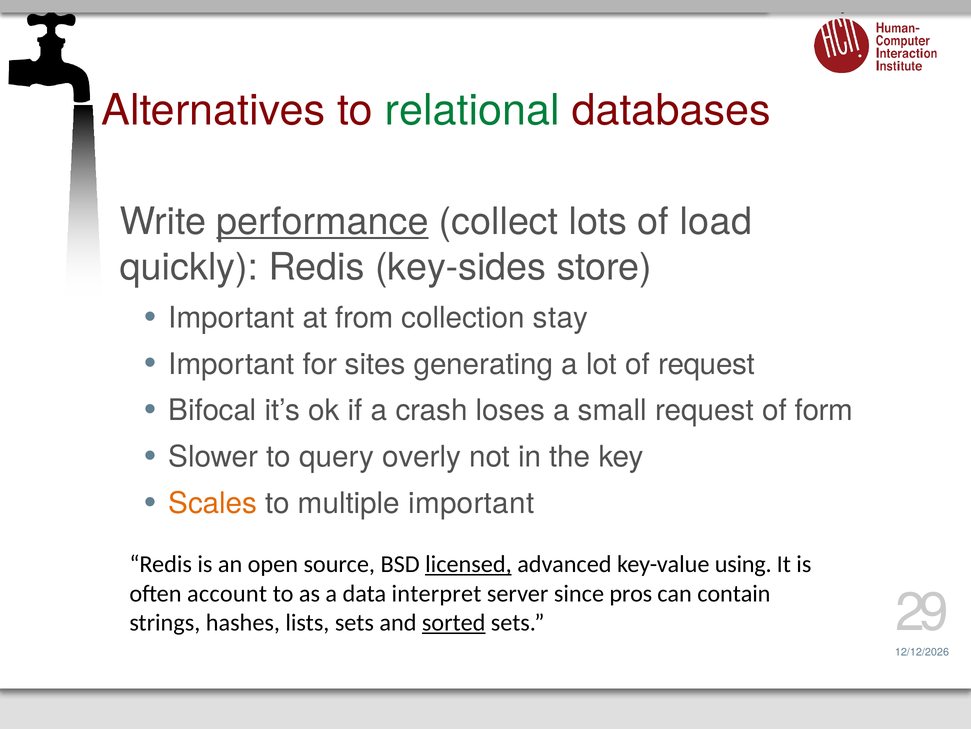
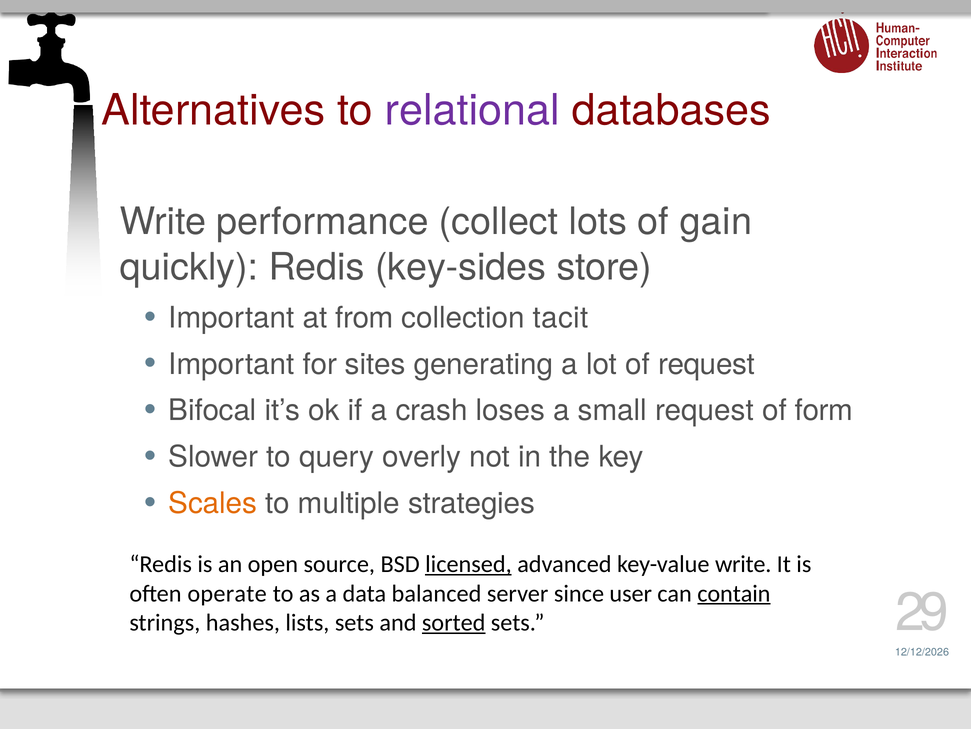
relational colour: green -> purple
performance underline: present -> none
load: load -> gain
stay: stay -> tacit
multiple important: important -> strategies
key-value using: using -> write
account: account -> operate
interpret: interpret -> balanced
pros: pros -> user
contain underline: none -> present
